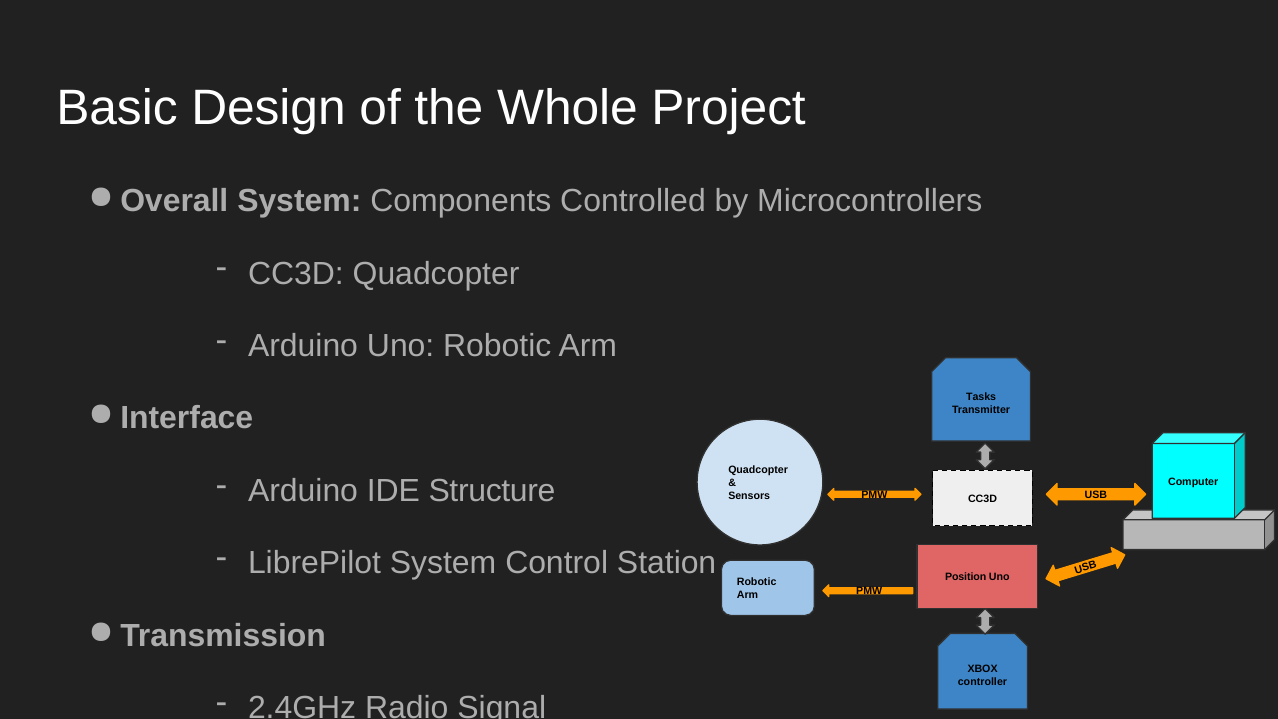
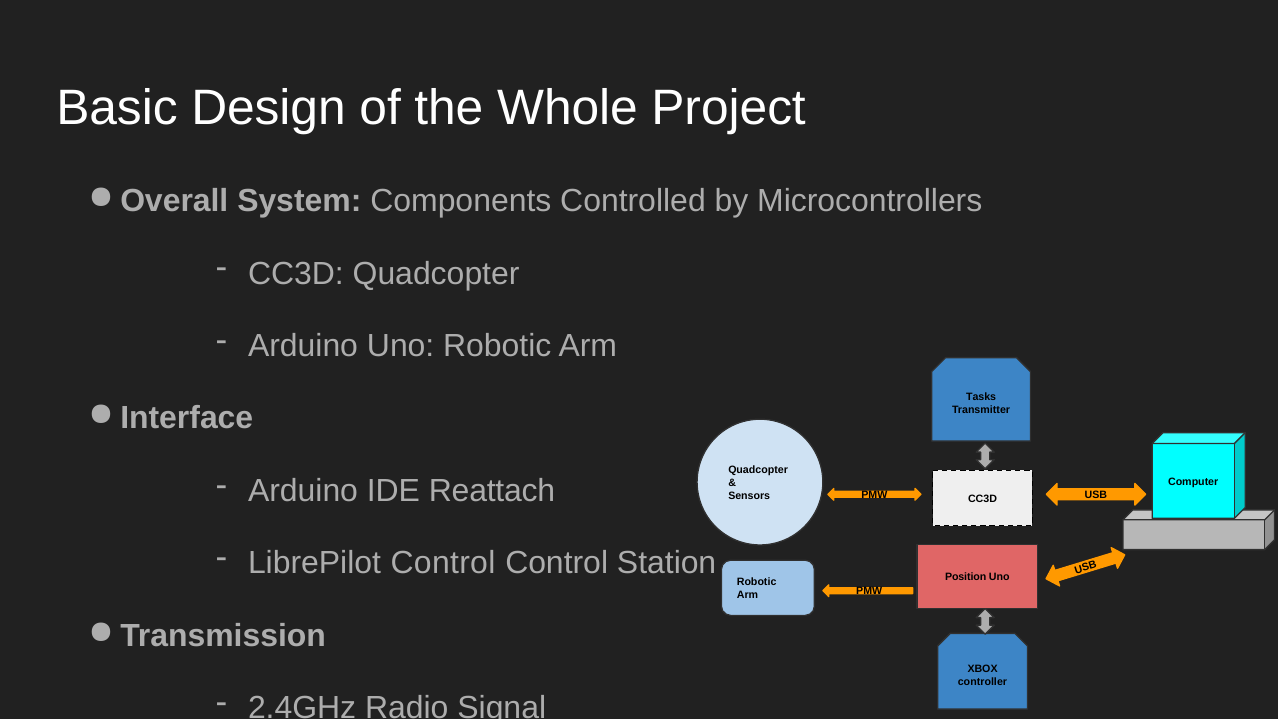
Structure: Structure -> Reattach
LibrePilot System: System -> Control
